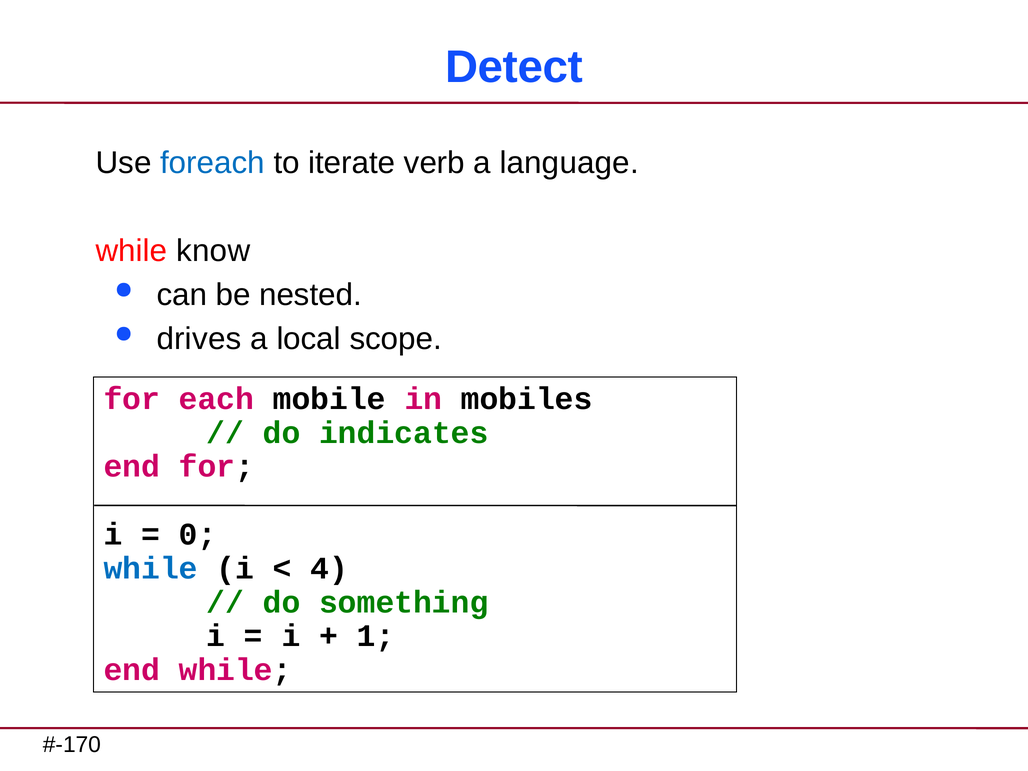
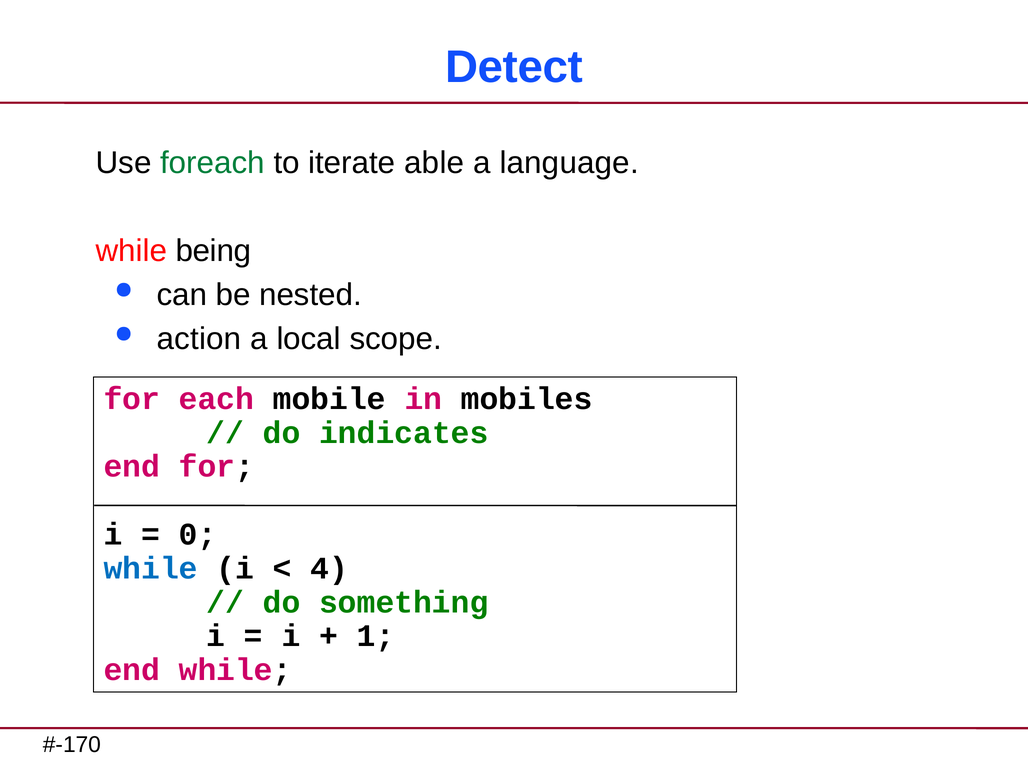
foreach colour: blue -> green
verb: verb -> able
know: know -> being
drives: drives -> action
